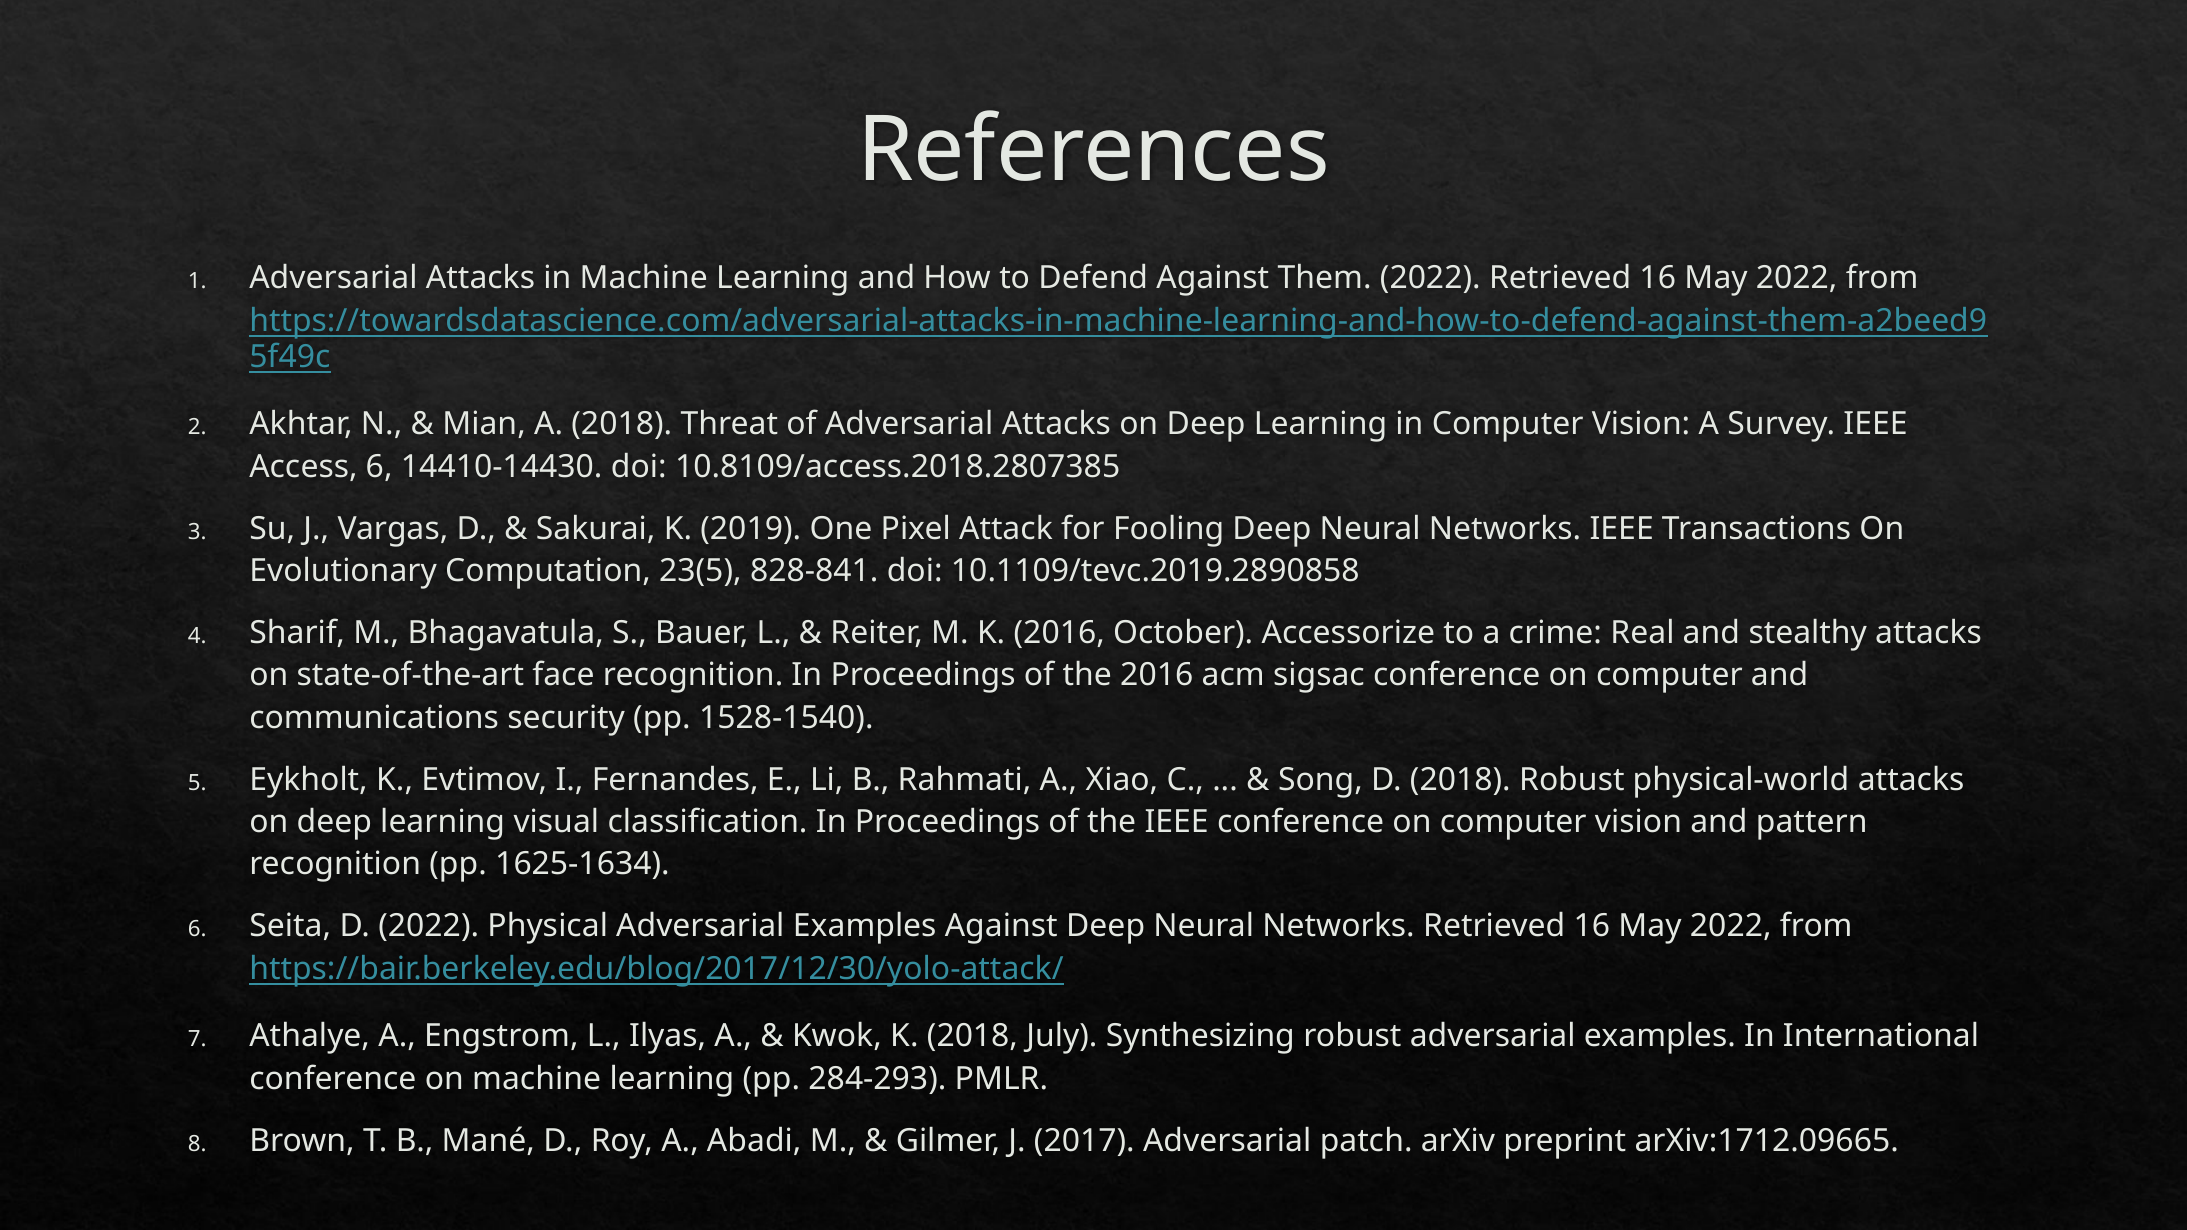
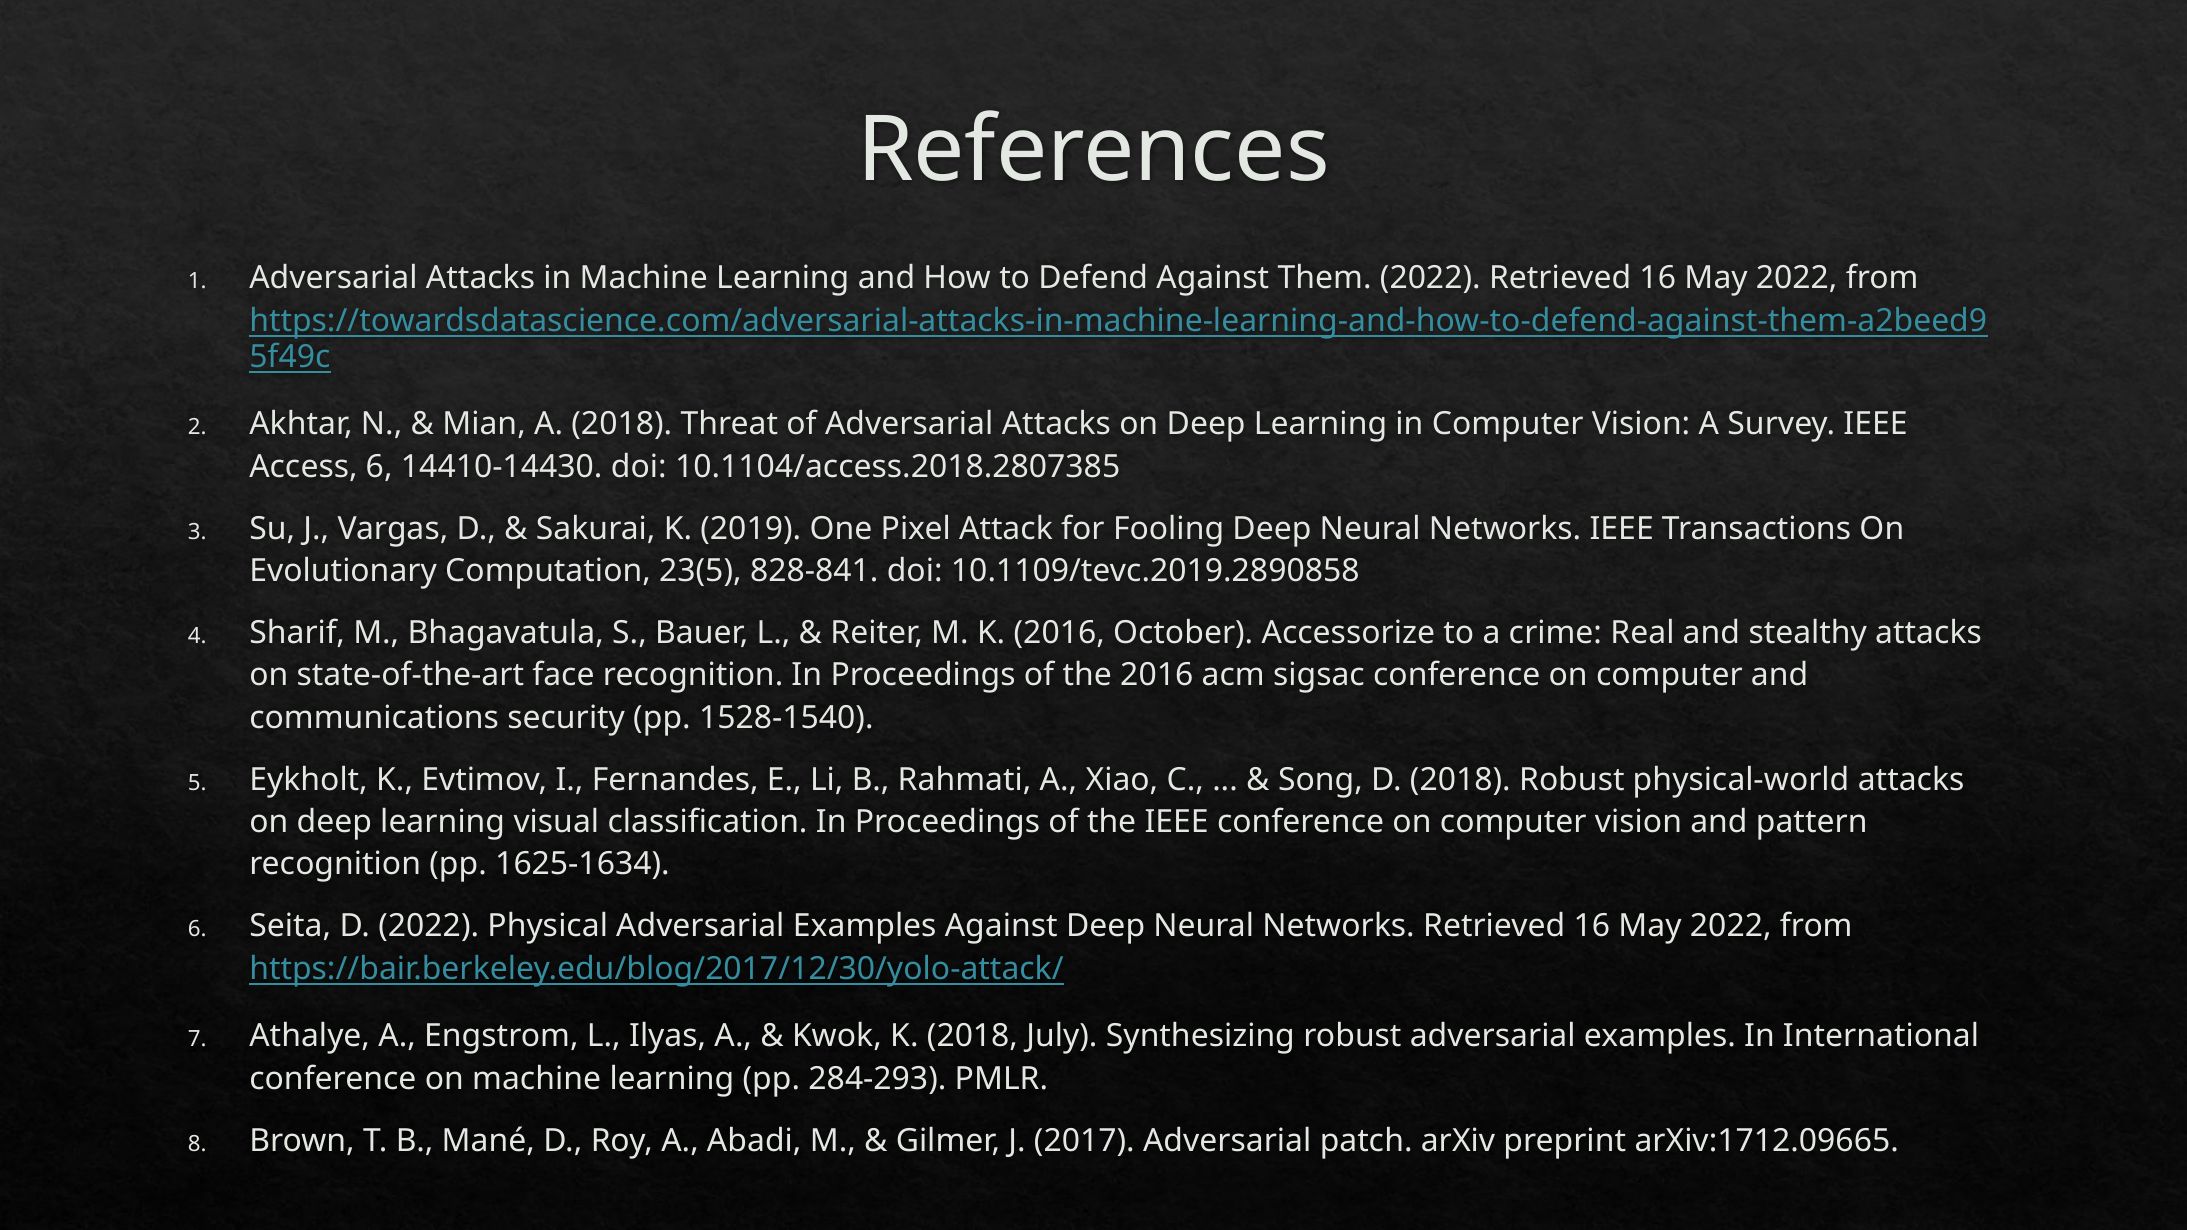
10.8109/access.2018.2807385: 10.8109/access.2018.2807385 -> 10.1104/access.2018.2807385
